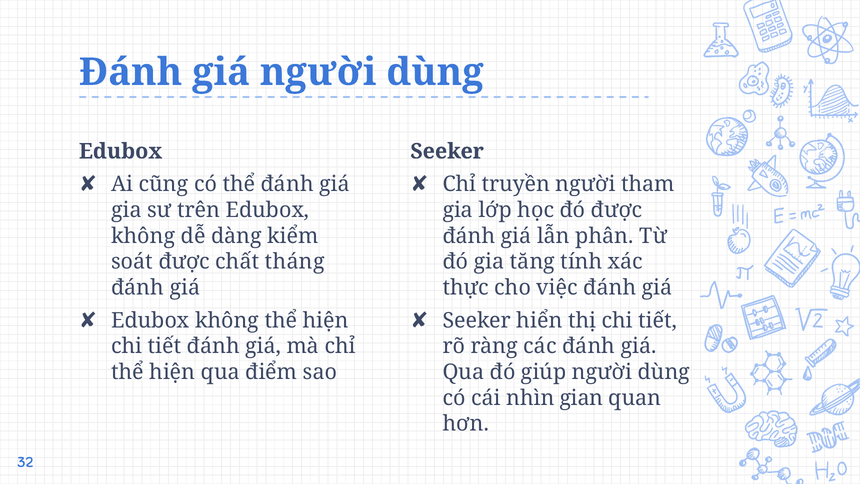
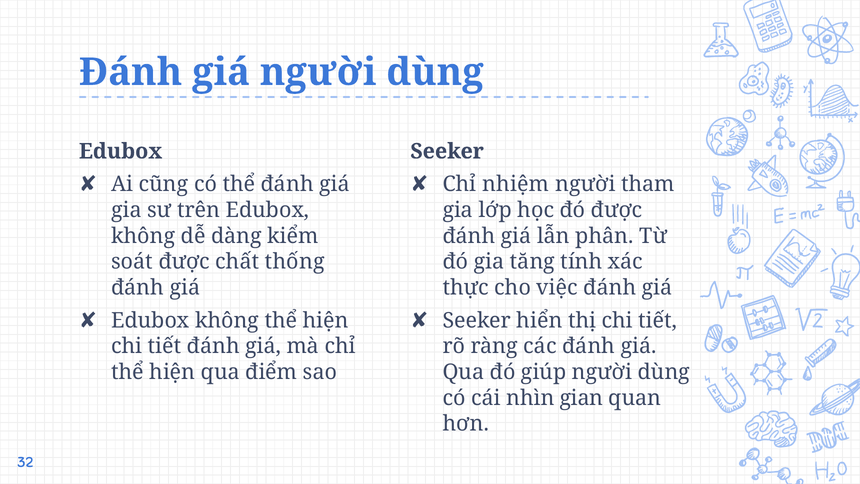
truyền: truyền -> nhiệm
tháng: tháng -> thống
